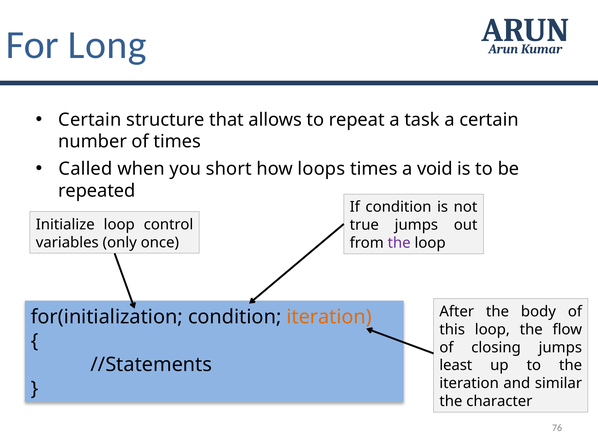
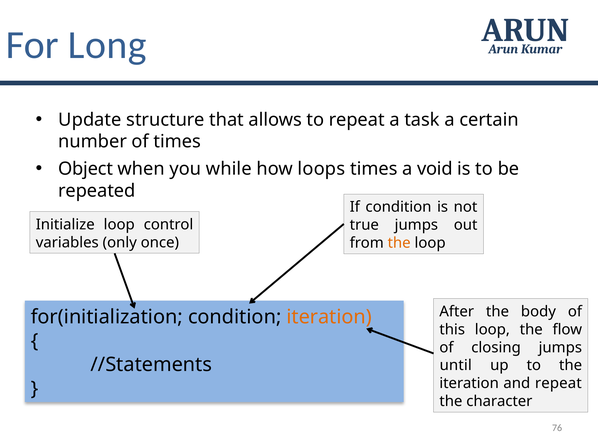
Certain at (90, 120): Certain -> Update
Called: Called -> Object
short: short -> while
the at (399, 243) colour: purple -> orange
least: least -> until
and similar: similar -> repeat
